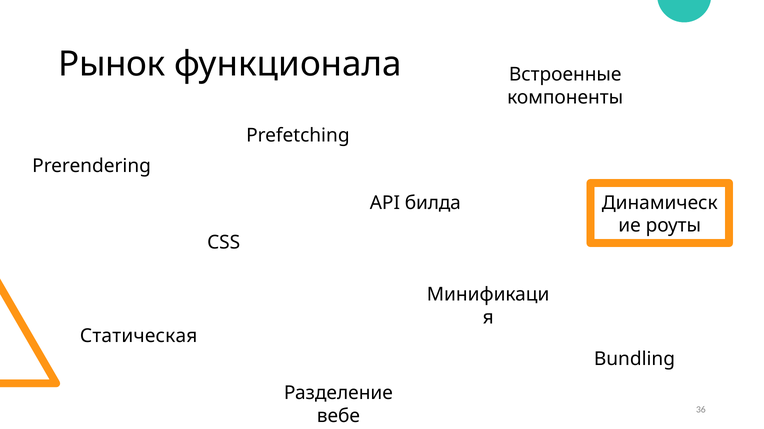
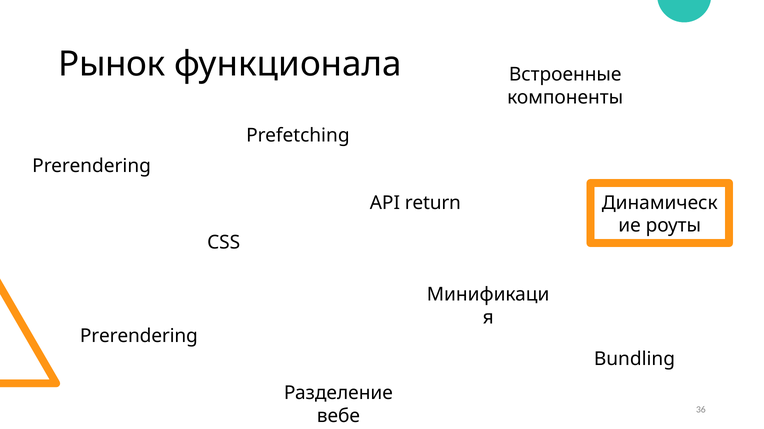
билда: билда -> return
Статическая at (139, 336): Статическая -> Prerendering
